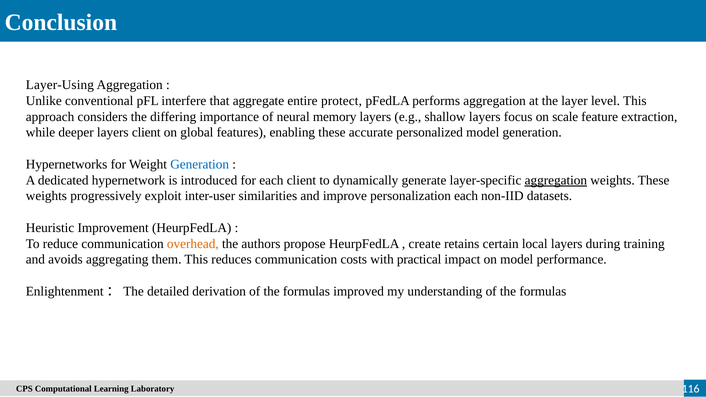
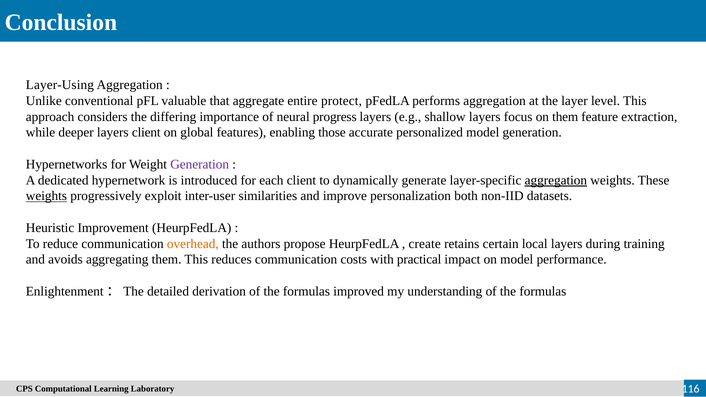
interfere: interfere -> valuable
memory: memory -> progress
on scale: scale -> them
enabling these: these -> those
Generation at (200, 164) colour: blue -> purple
weights at (46, 196) underline: none -> present
personalization each: each -> both
